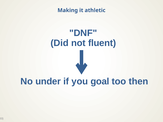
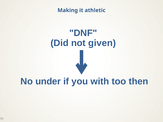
fluent: fluent -> given
goal: goal -> with
